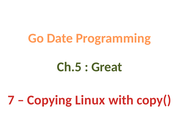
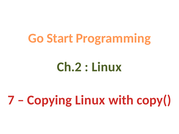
Date: Date -> Start
Ch.5: Ch.5 -> Ch.2
Great at (107, 67): Great -> Linux
